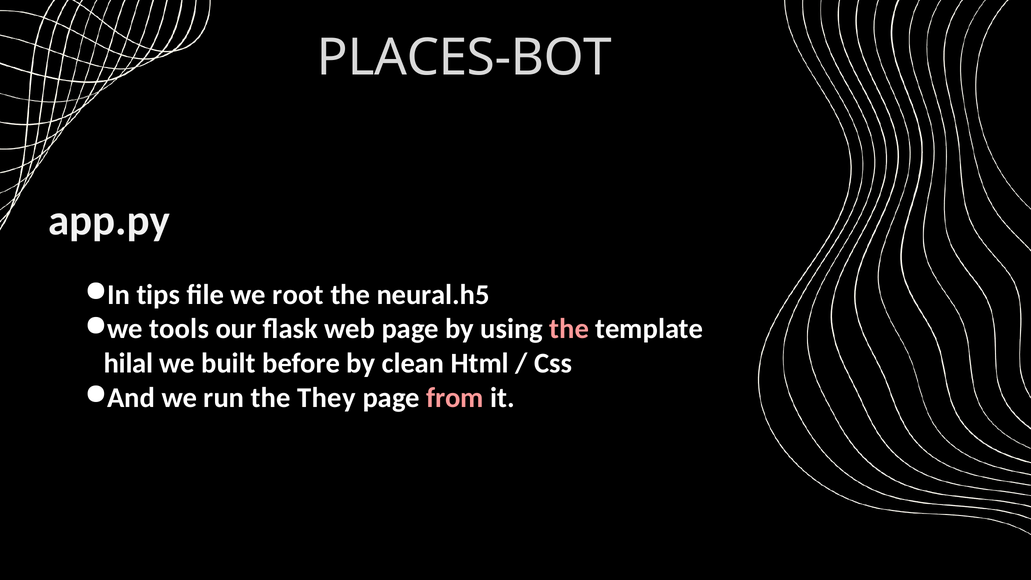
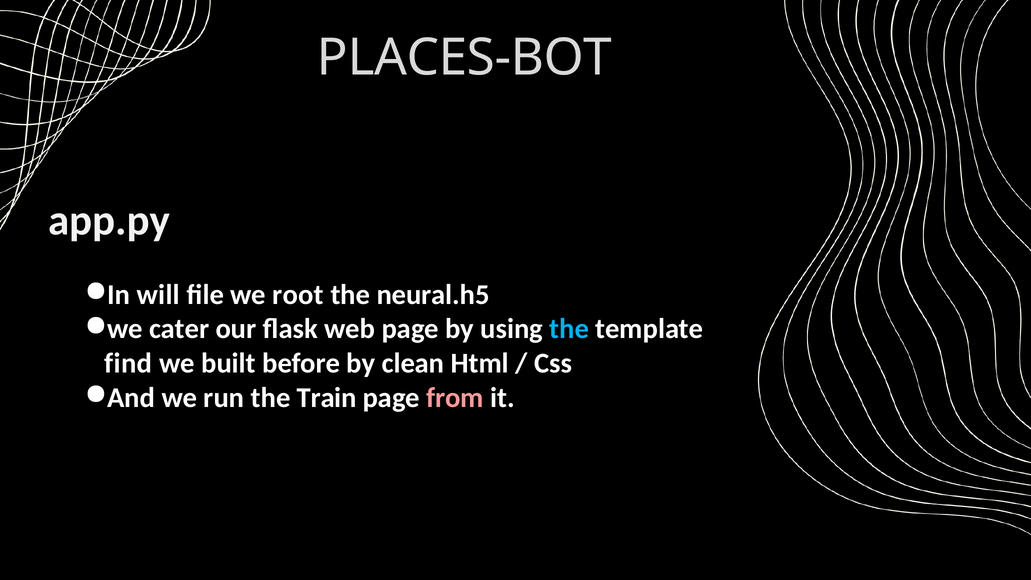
In tips: tips -> will
tools: tools -> cater
the at (569, 329) colour: pink -> light blue
hilal: hilal -> find
the They: They -> Train
